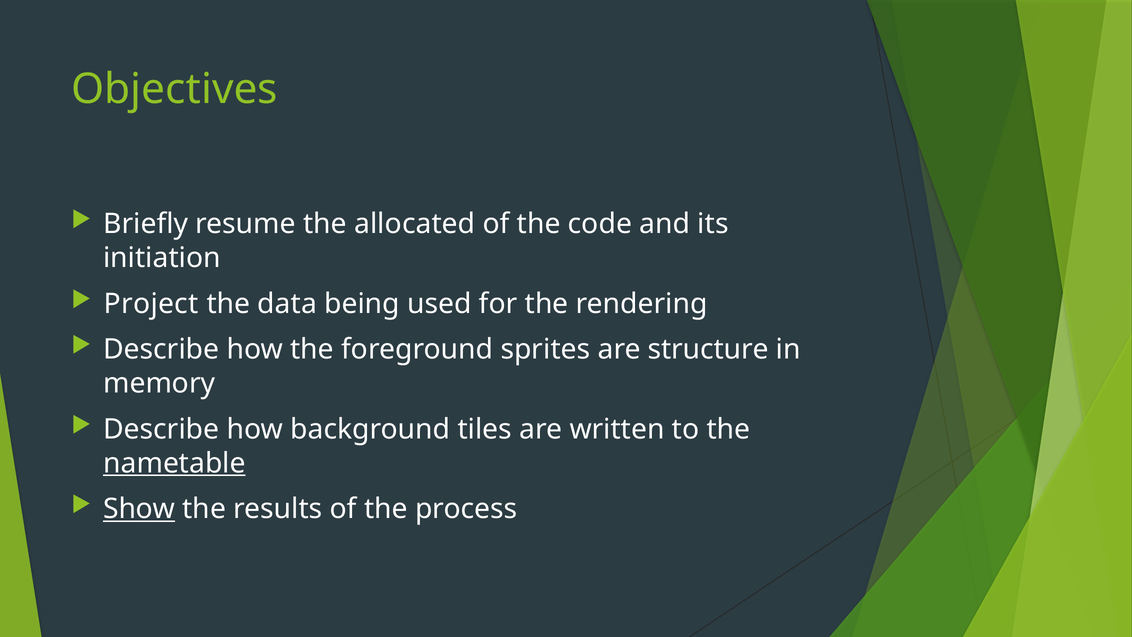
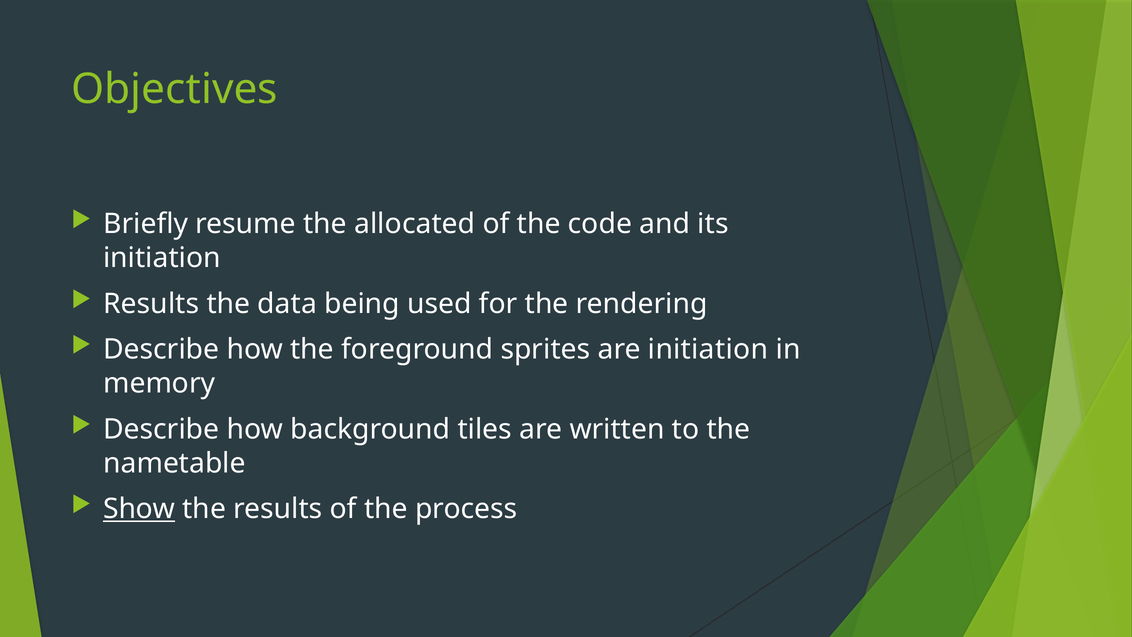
Project at (151, 304): Project -> Results
are structure: structure -> initiation
nametable underline: present -> none
